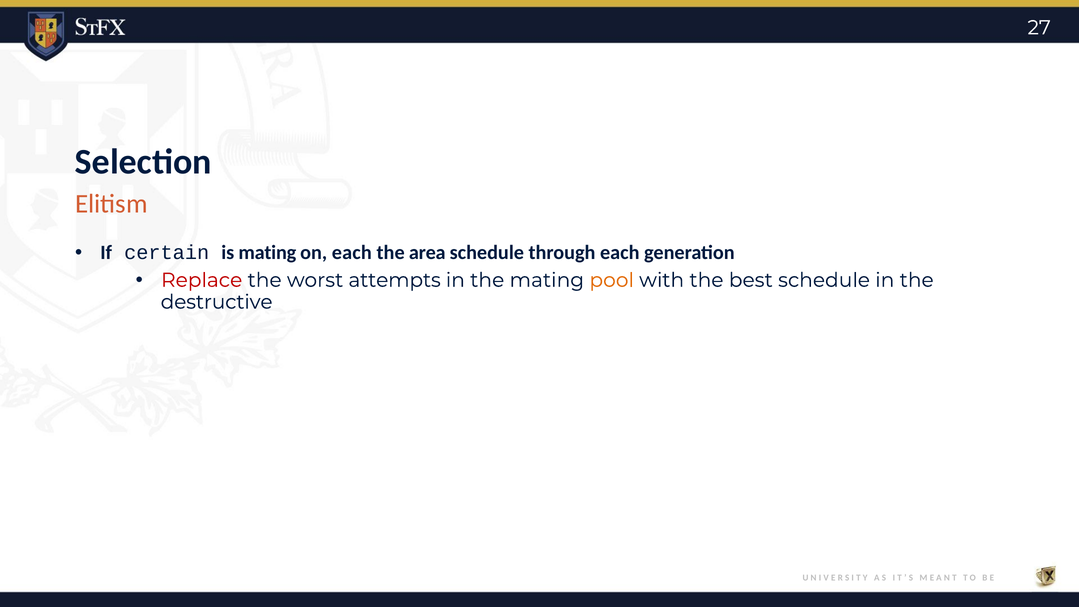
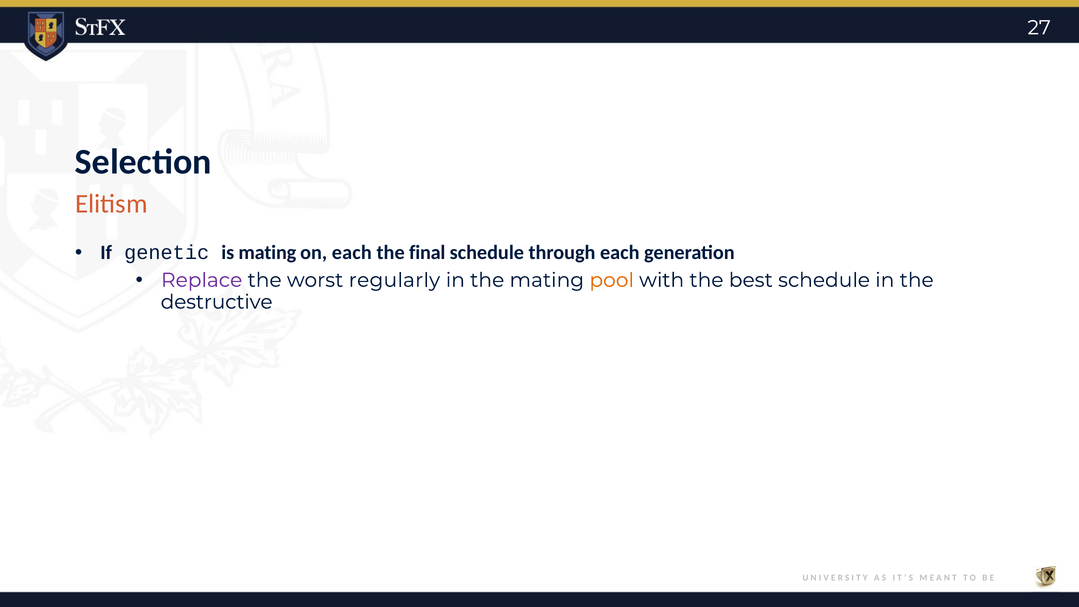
certain: certain -> genetic
area: area -> final
Replace colour: red -> purple
attempts: attempts -> regularly
